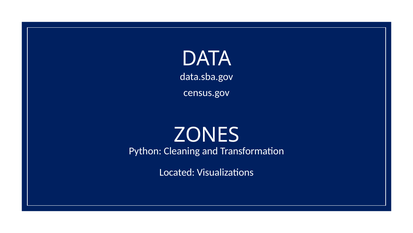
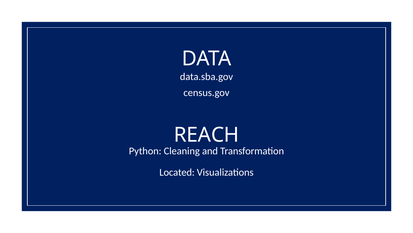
ZONES: ZONES -> REACH
